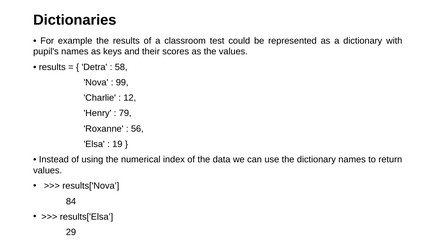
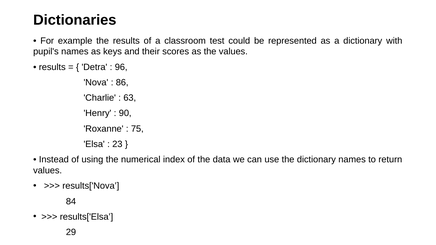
58: 58 -> 96
99: 99 -> 86
12: 12 -> 63
79: 79 -> 90
56: 56 -> 75
19: 19 -> 23
